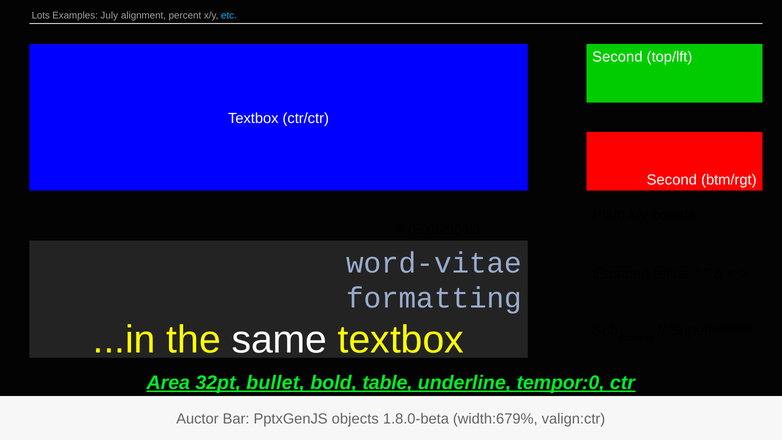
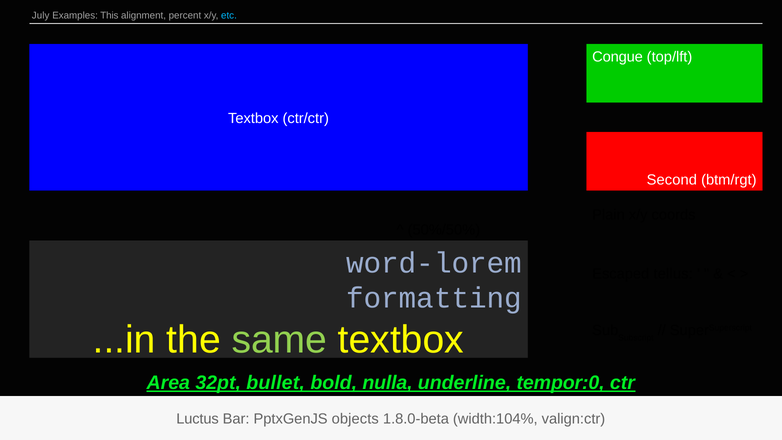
Lots: Lots -> July
July: July -> This
Second at (617, 57): Second -> Congue
word-vitae: word-vitae -> word-lorem
same colour: white -> light green
table: table -> nulla
Auctor: Auctor -> Luctus
width:679%: width:679% -> width:104%
